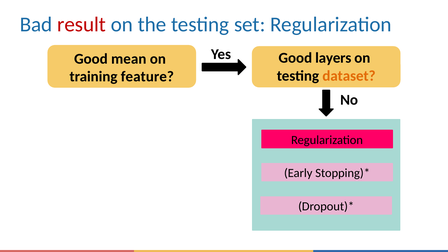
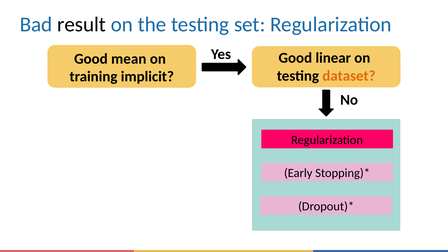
result colour: red -> black
layers: layers -> linear
feature: feature -> implicit
